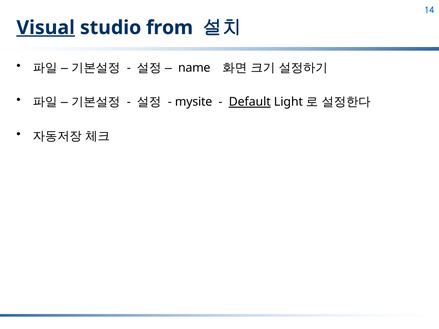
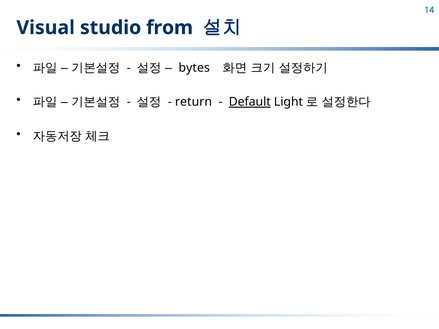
Visual underline: present -> none
name: name -> bytes
mysite: mysite -> return
